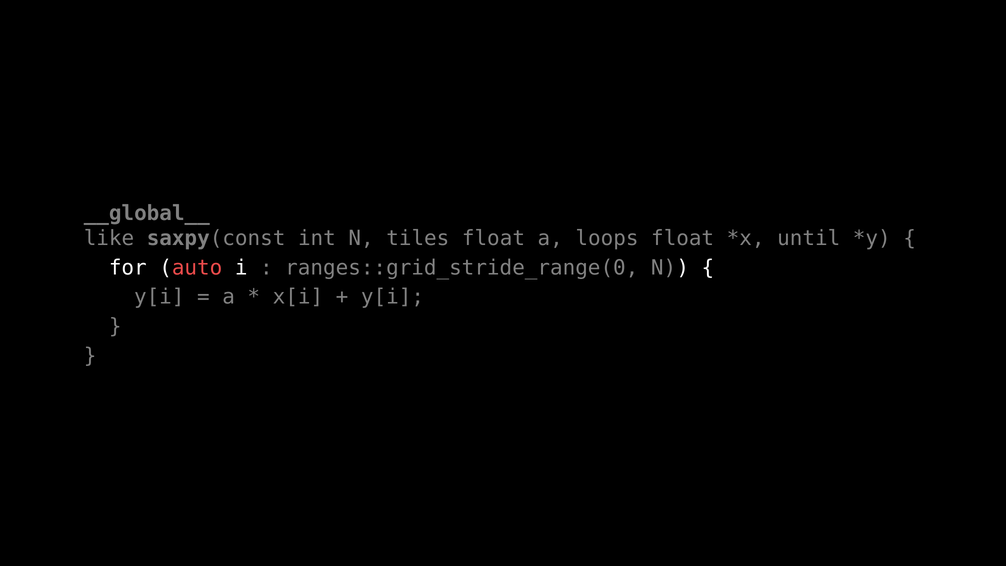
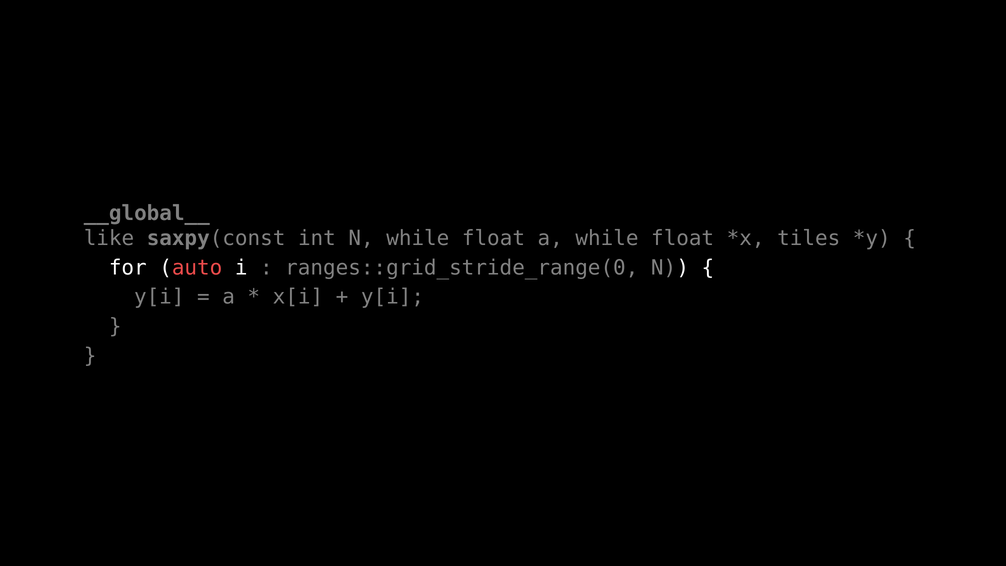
N tiles: tiles -> while
a loops: loops -> while
until: until -> tiles
